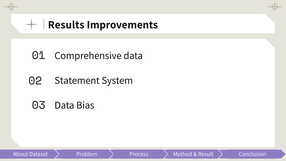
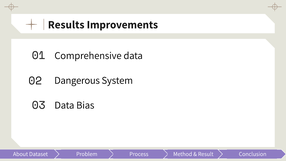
Statement: Statement -> Dangerous
